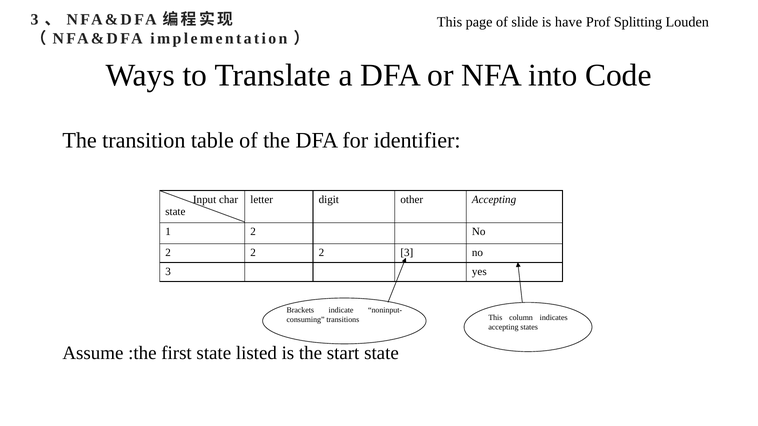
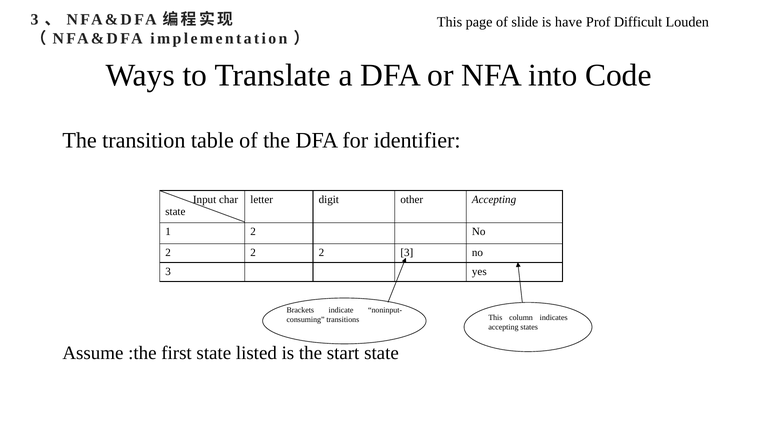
Splitting: Splitting -> Difficult
